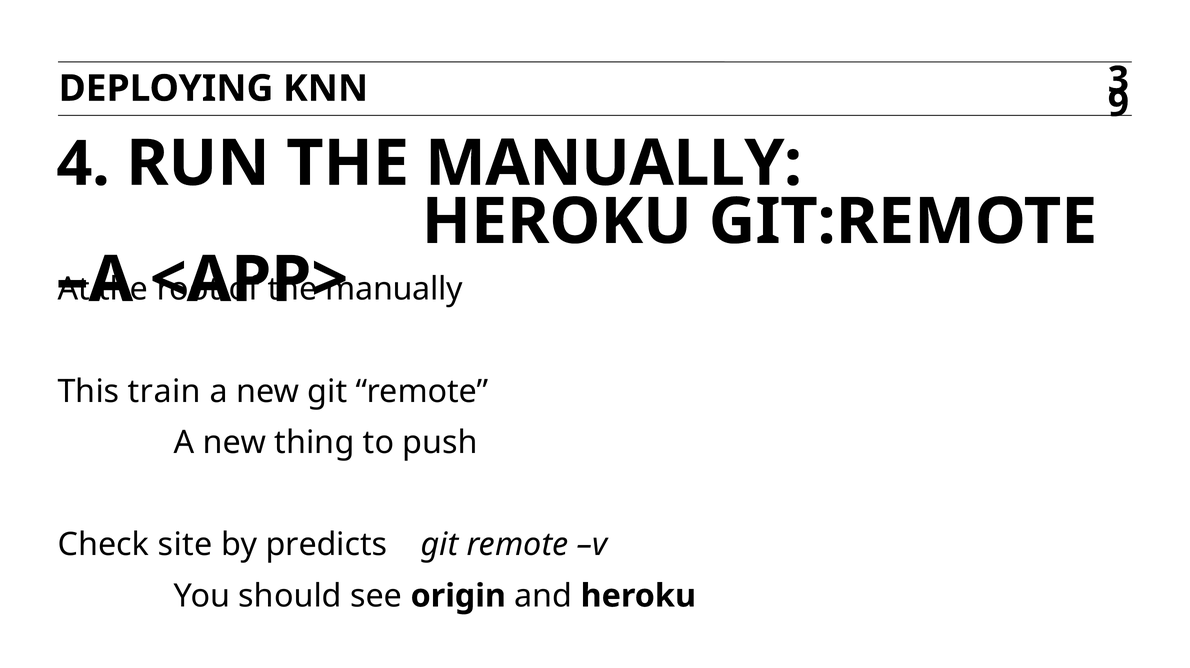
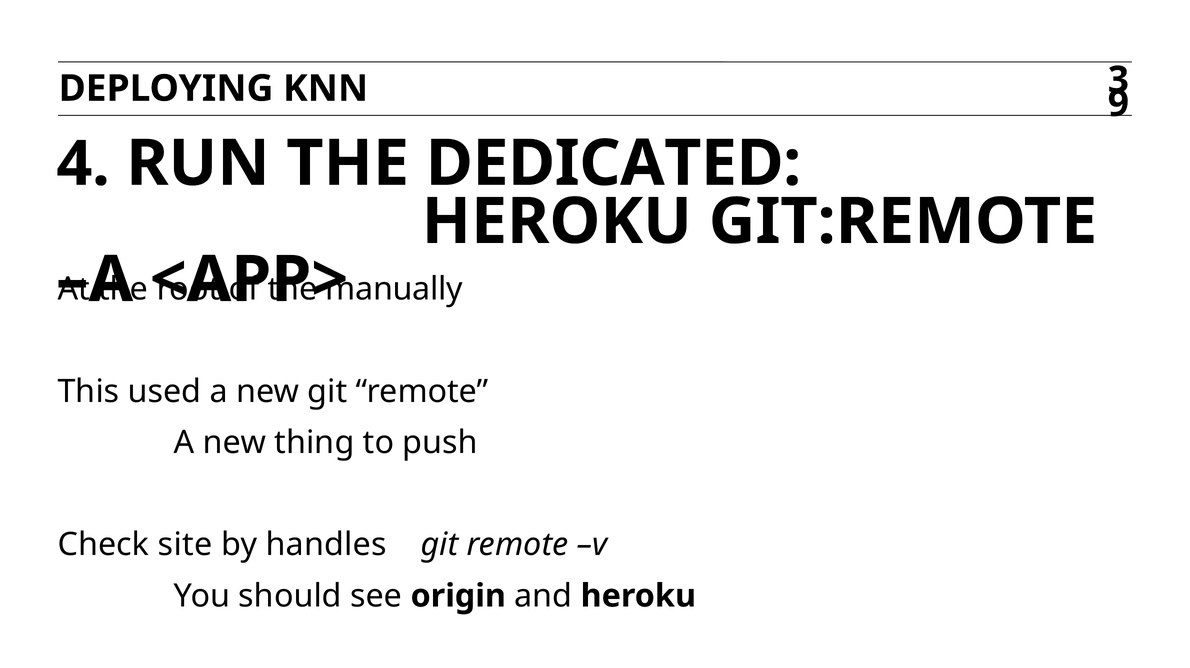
RUN THE MANUALLY: MANUALLY -> DEDICATED
train: train -> used
predicts: predicts -> handles
